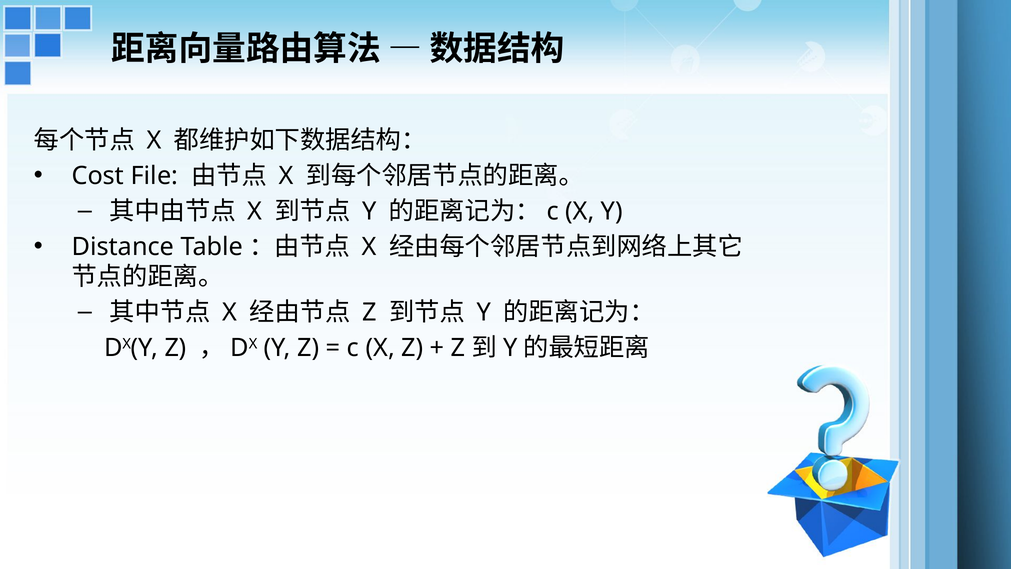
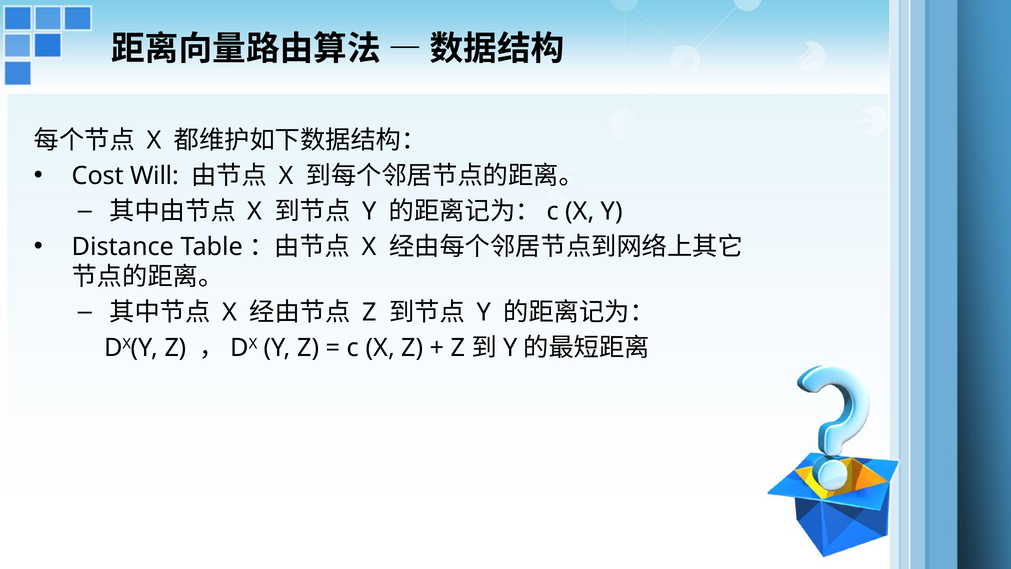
File: File -> Will
